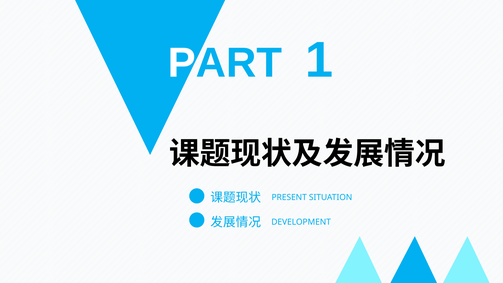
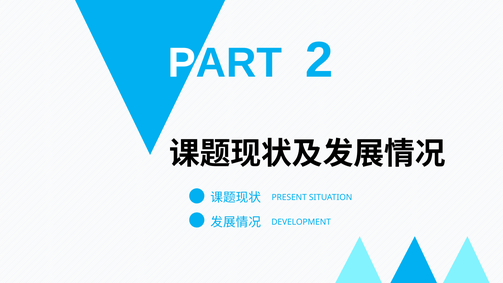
1: 1 -> 2
